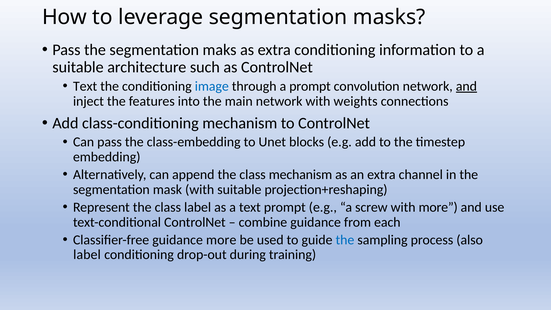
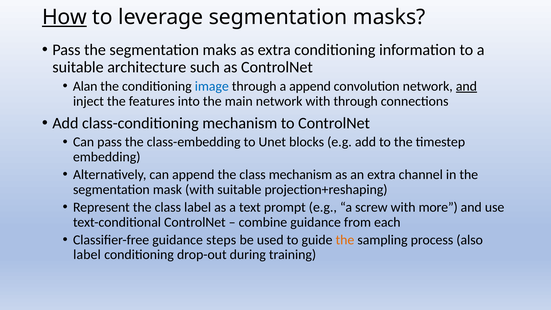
How underline: none -> present
Text at (85, 86): Text -> Alan
a prompt: prompt -> append
with weights: weights -> through
guidance more: more -> steps
the at (345, 240) colour: blue -> orange
